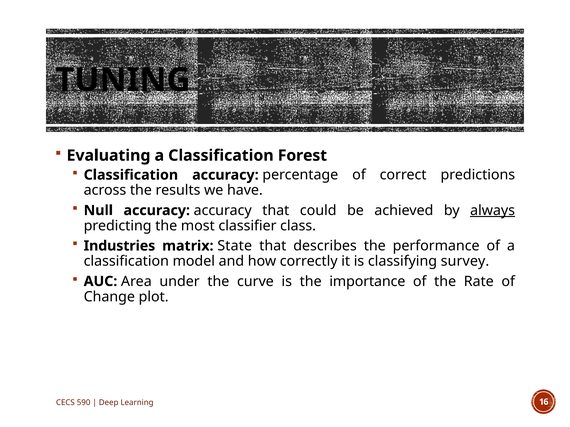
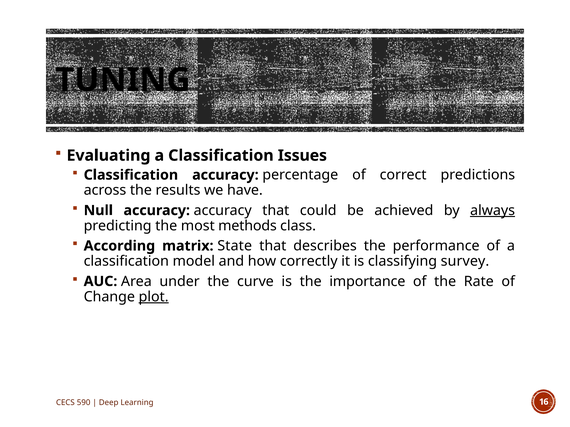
Forest: Forest -> Issues
classifier: classifier -> methods
Industries: Industries -> According
plot underline: none -> present
